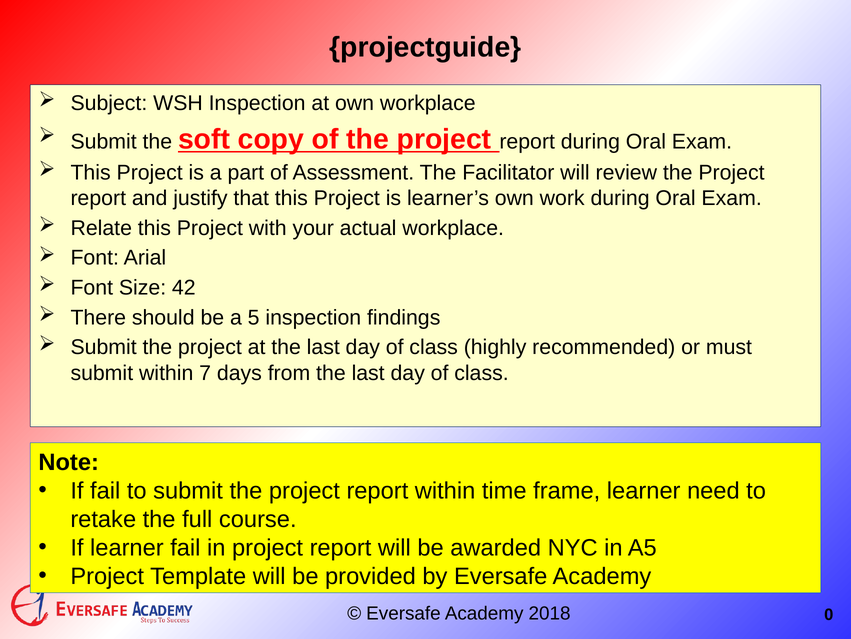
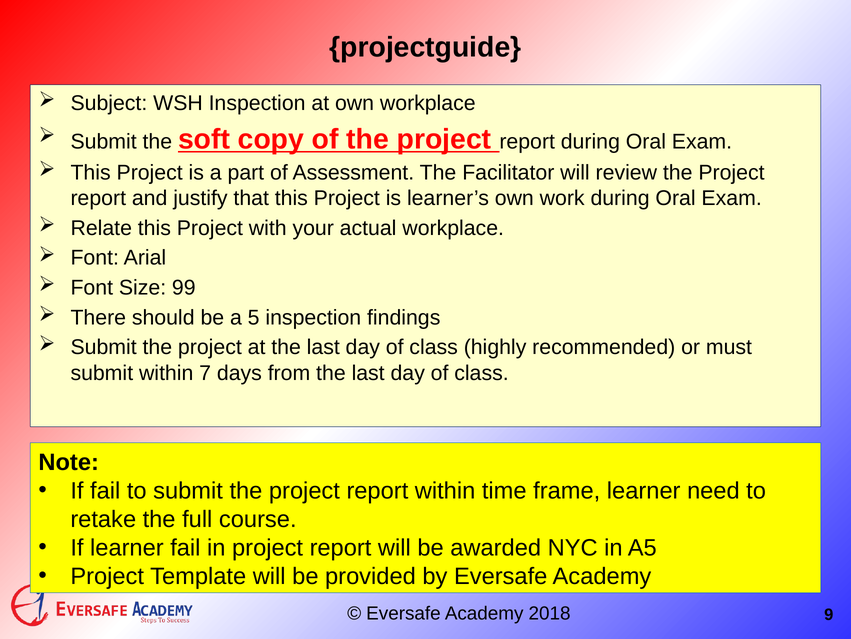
42: 42 -> 99
0: 0 -> 9
